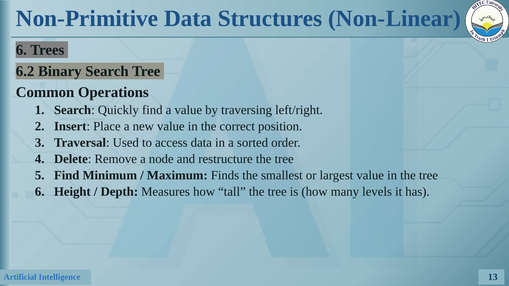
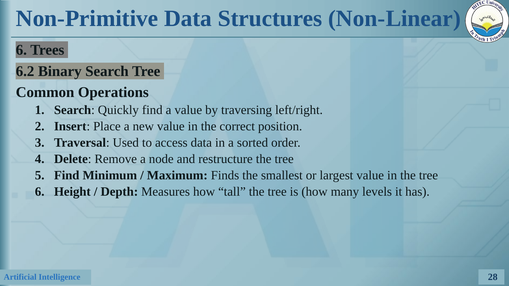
13: 13 -> 28
